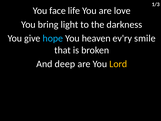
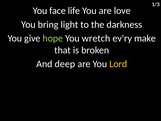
hope colour: light blue -> light green
heaven: heaven -> wretch
smile: smile -> make
